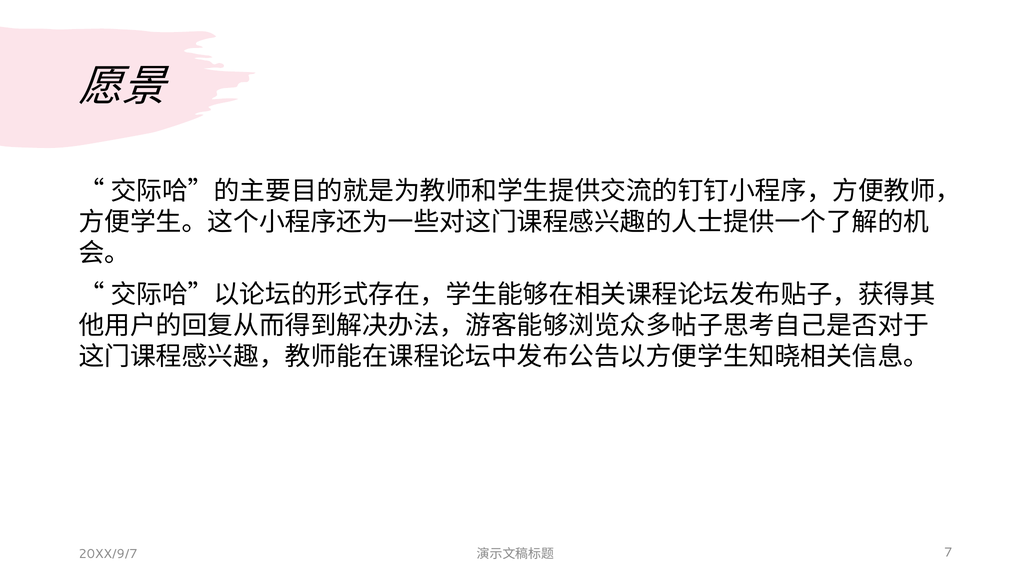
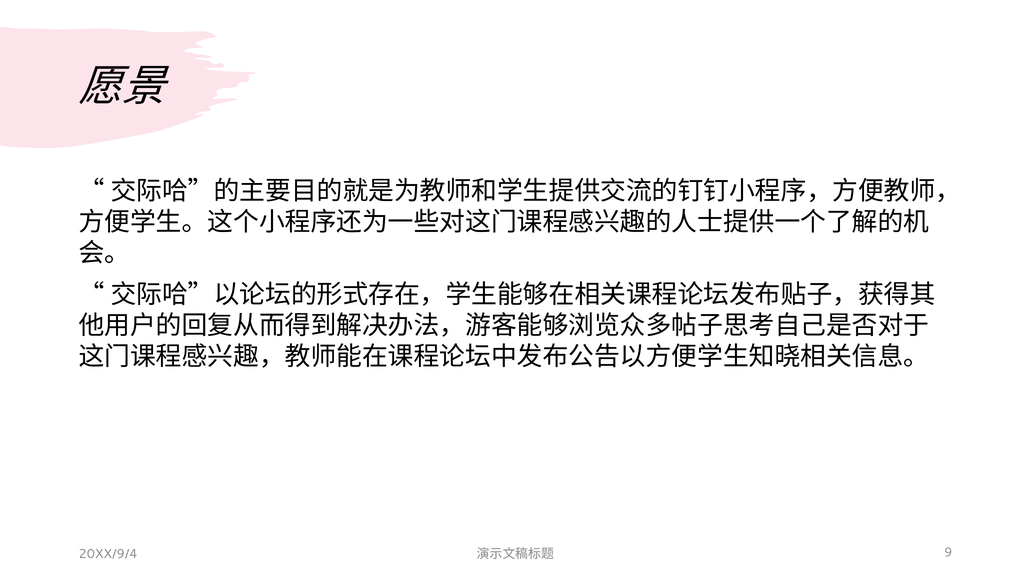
20XX/9/7: 20XX/9/7 -> 20XX/9/4
7: 7 -> 9
